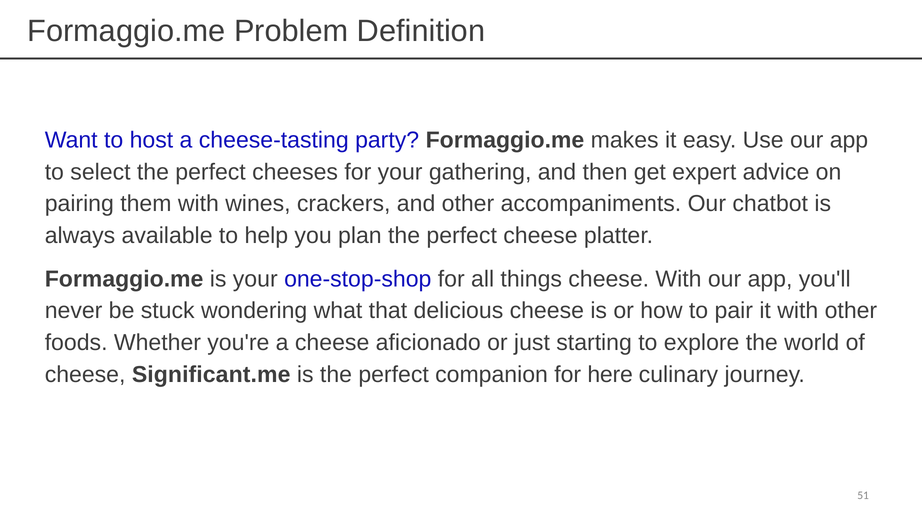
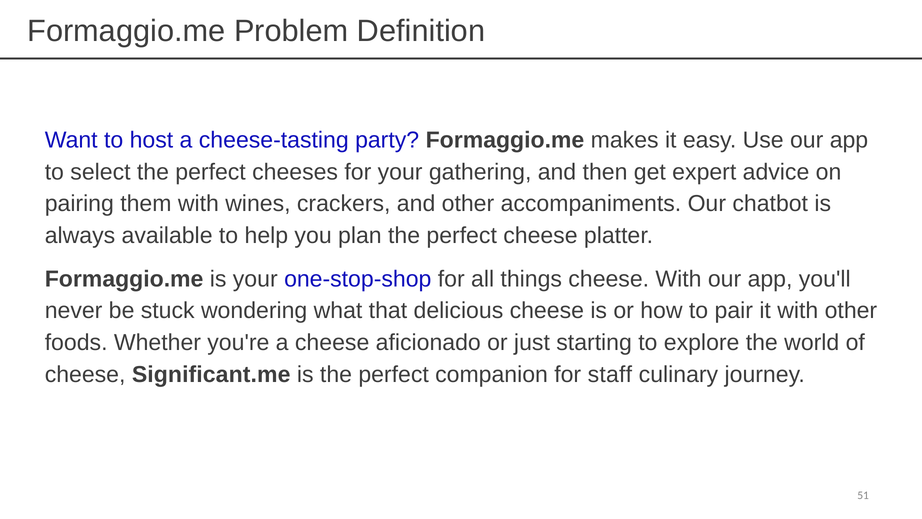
here: here -> staff
